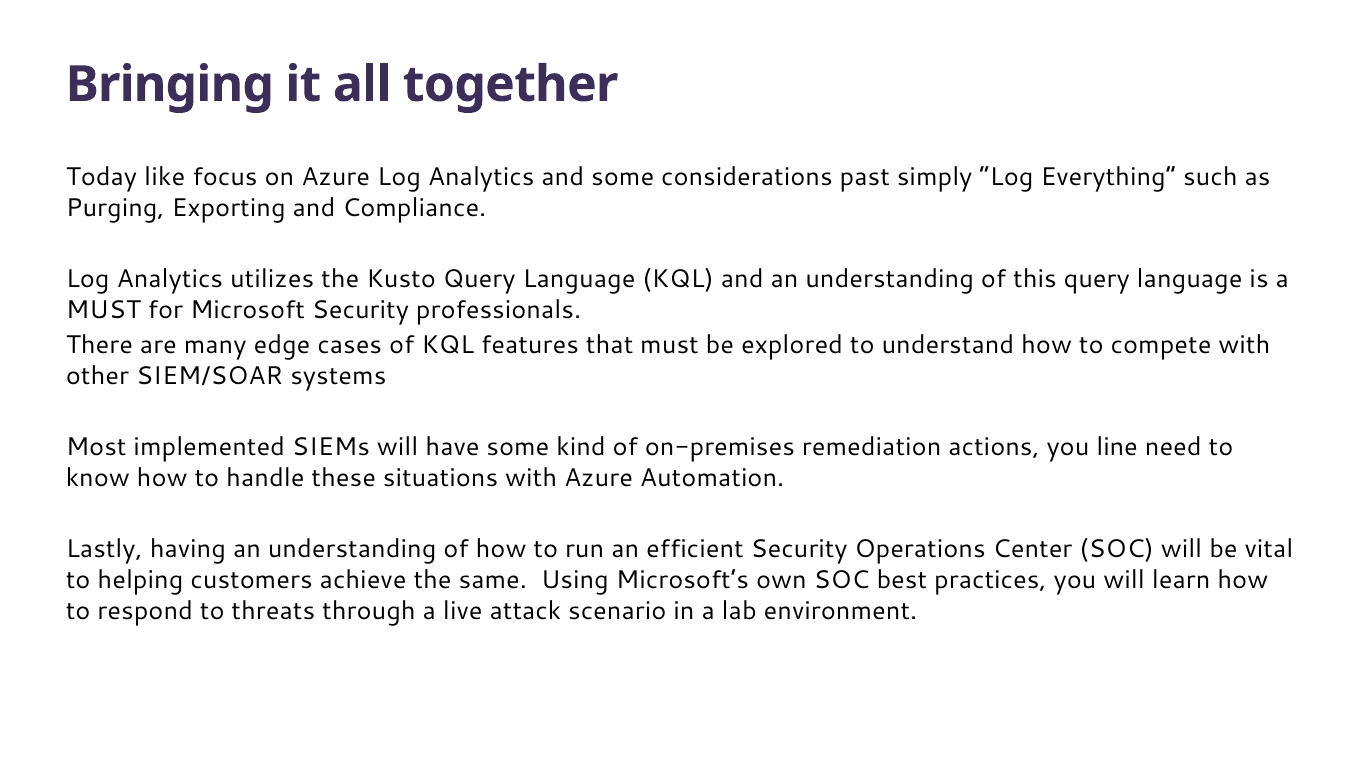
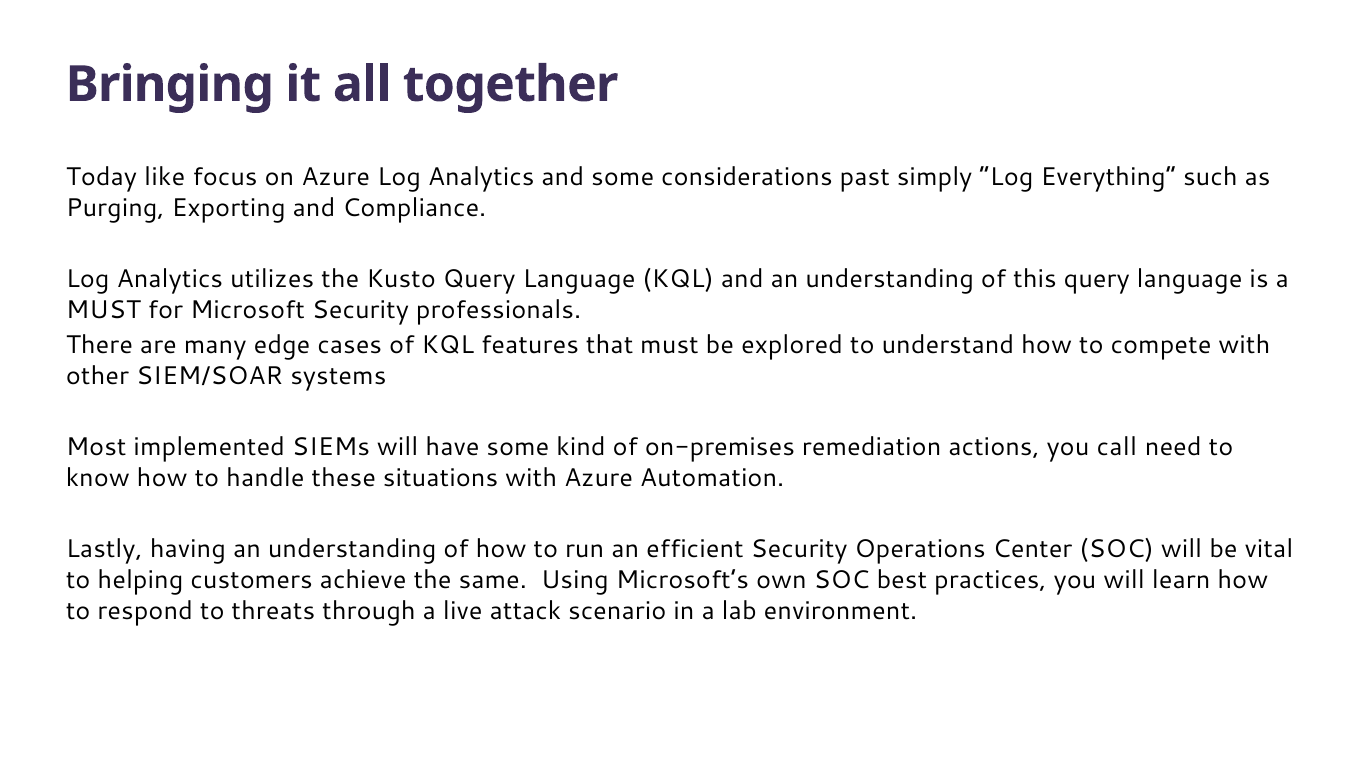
line: line -> call
